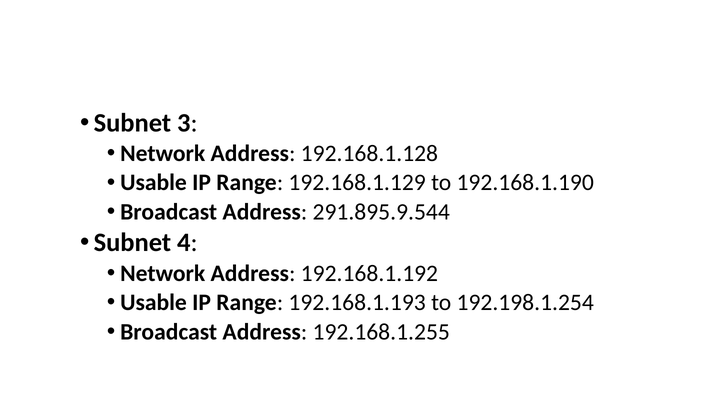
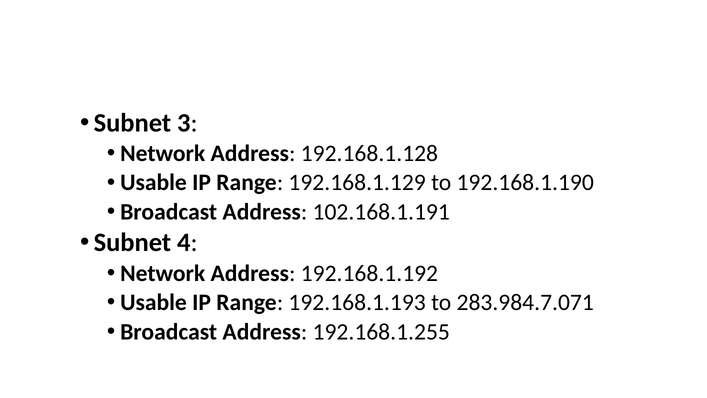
291.895.9.544: 291.895.9.544 -> 102.168.1.191
192.198.1.254: 192.198.1.254 -> 283.984.7.071
